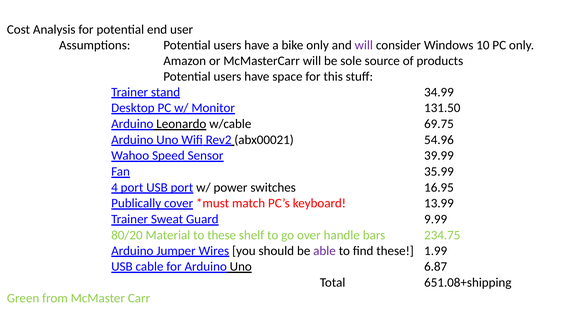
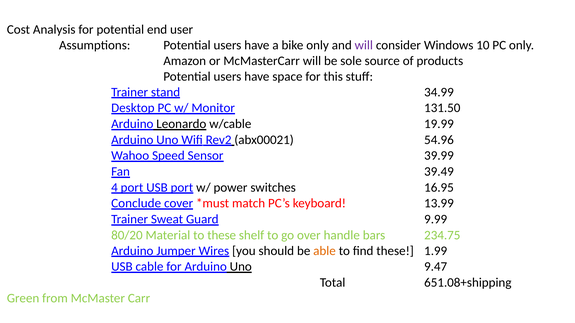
69.75: 69.75 -> 19.99
35.99: 35.99 -> 39.49
Publically: Publically -> Conclude
able colour: purple -> orange
6.87: 6.87 -> 9.47
